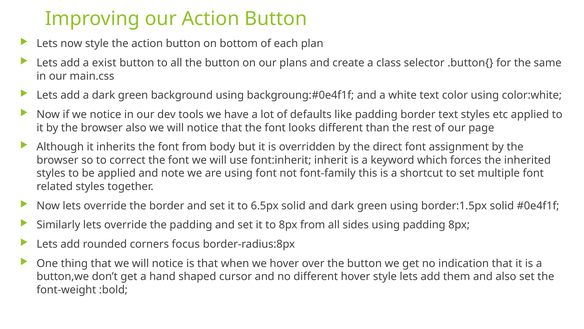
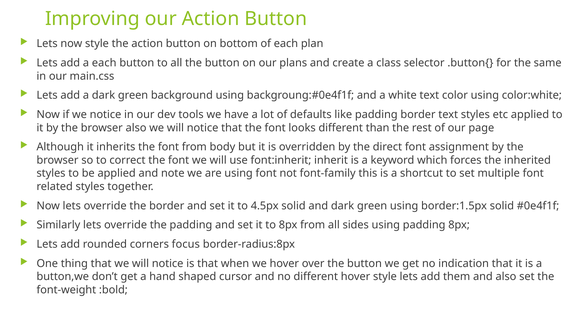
a exist: exist -> each
6.5px: 6.5px -> 4.5px
